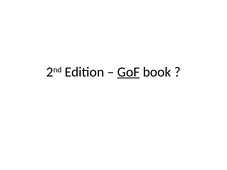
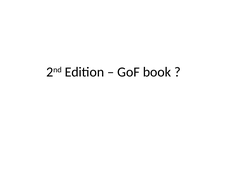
GoF underline: present -> none
